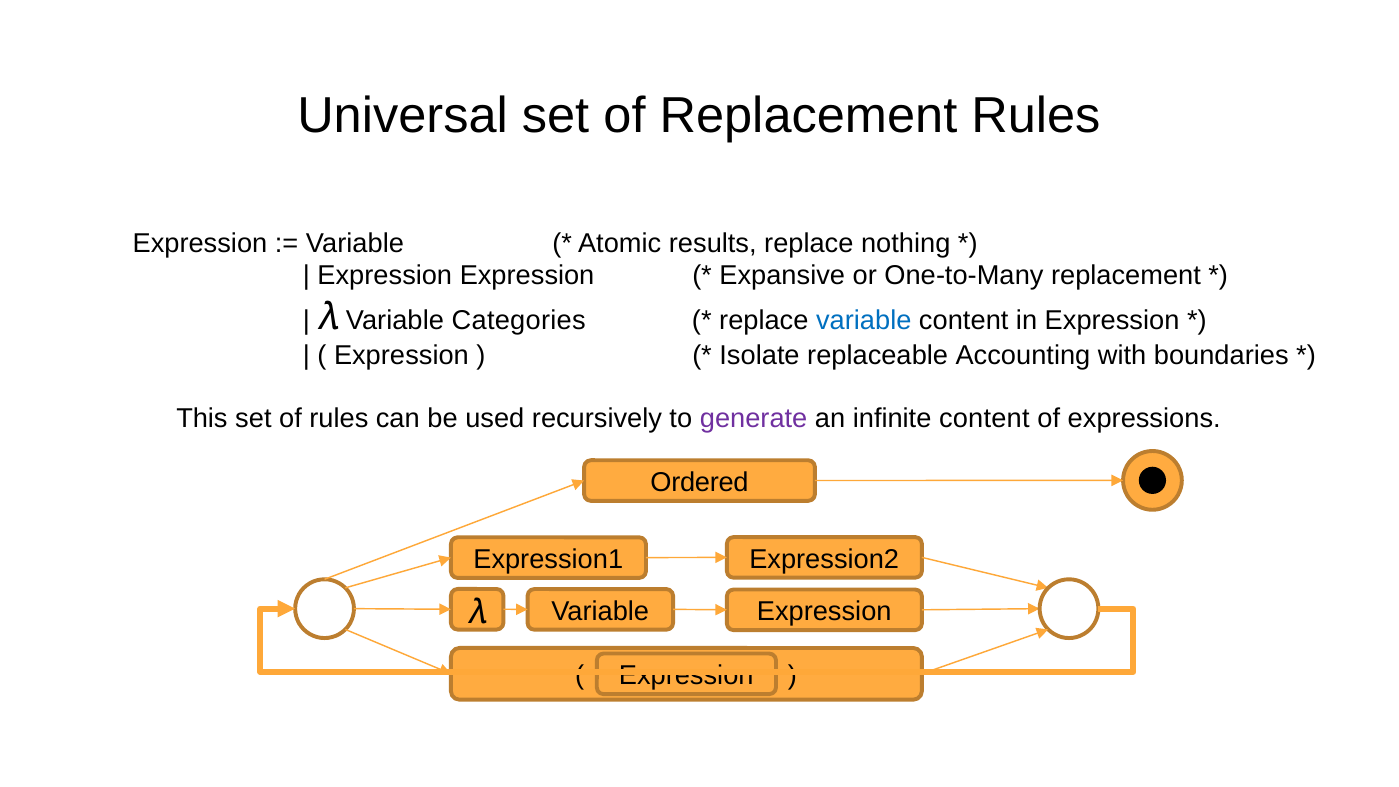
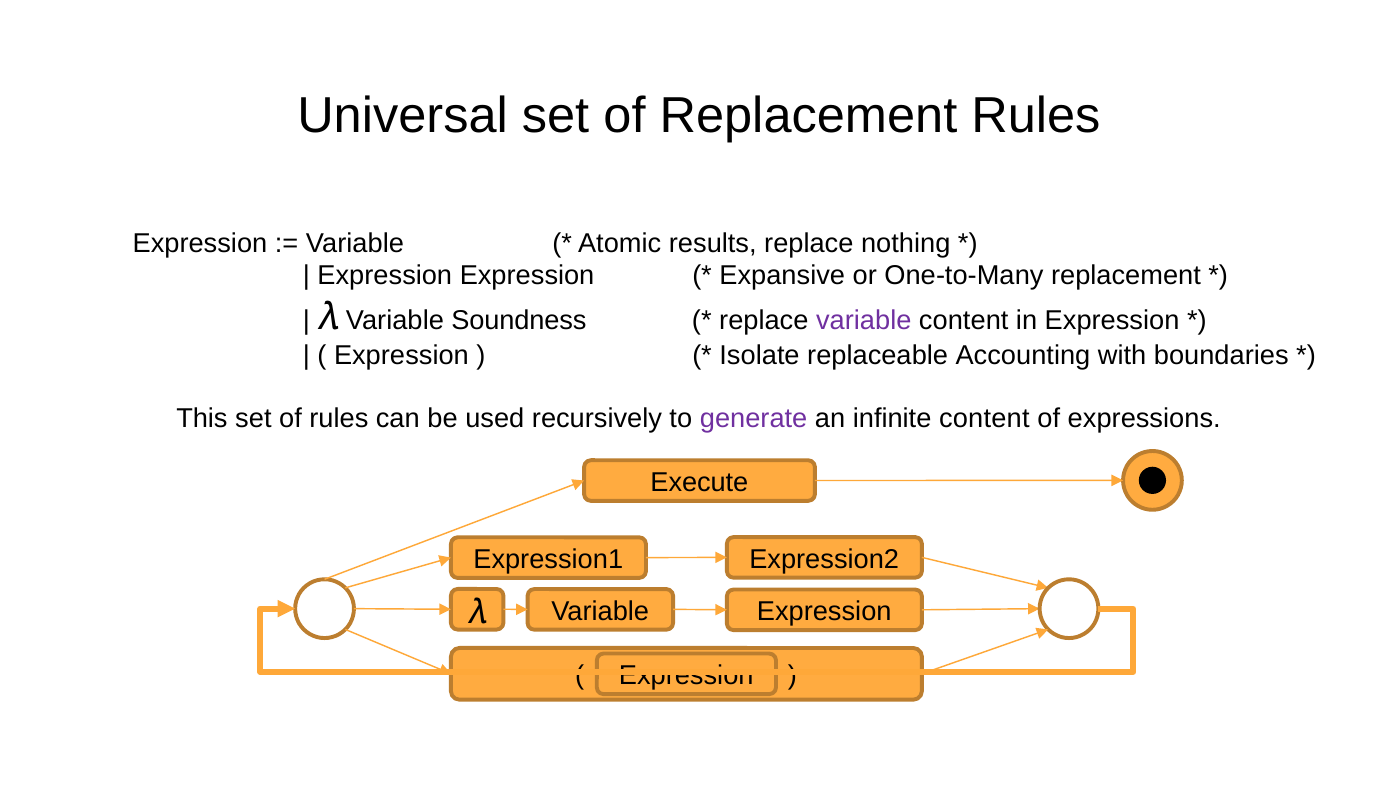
Categories: Categories -> Soundness
variable at (864, 320) colour: blue -> purple
Ordered: Ordered -> Execute
